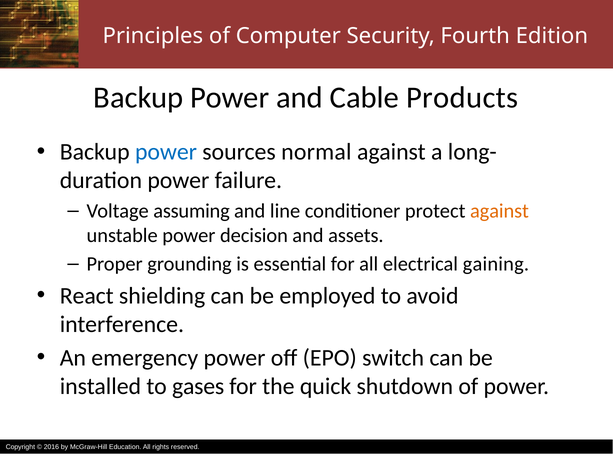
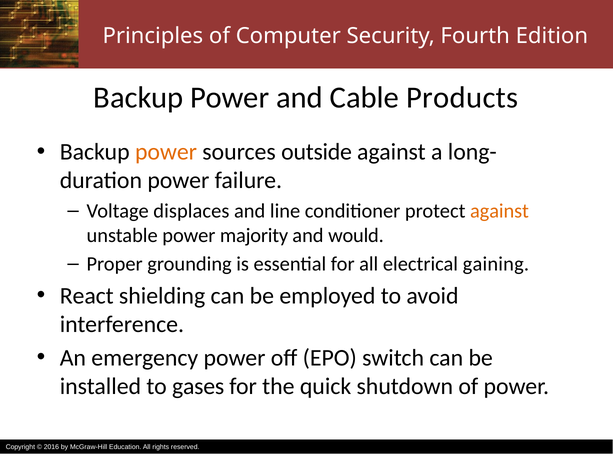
power at (166, 152) colour: blue -> orange
normal: normal -> outside
assuming: assuming -> displaces
decision: decision -> majority
assets: assets -> would
